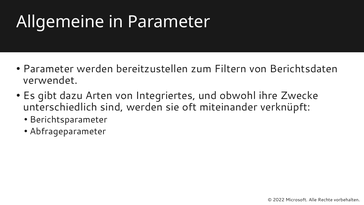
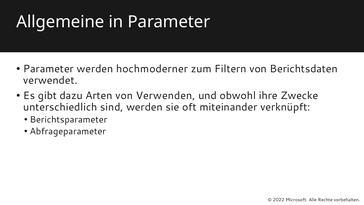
bereitzustellen: bereitzustellen -> hochmoderner
Integriertes: Integriertes -> Verwenden
